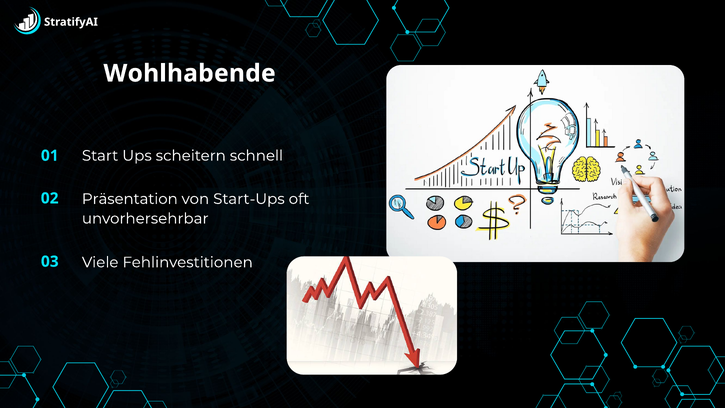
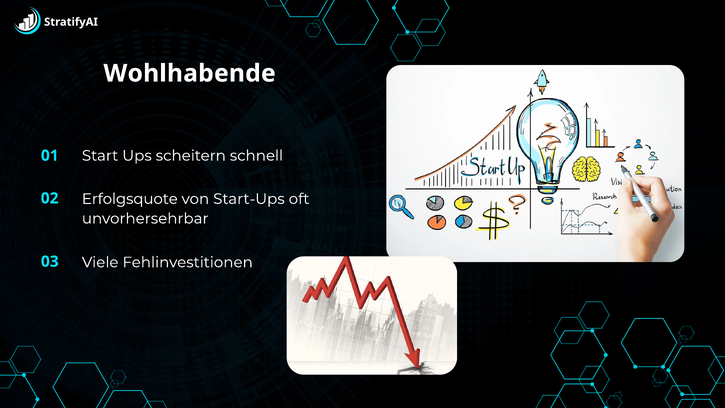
Präsentation: Präsentation -> Erfolgsquote
